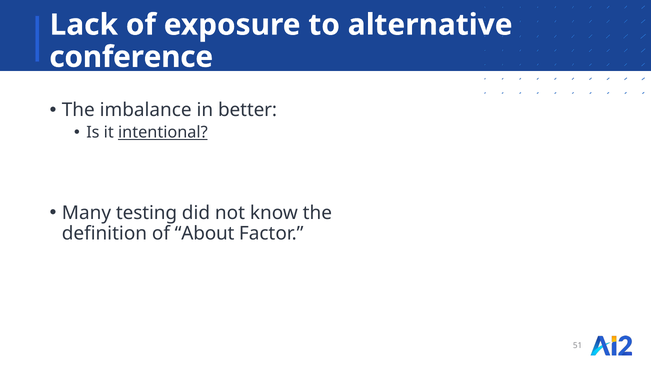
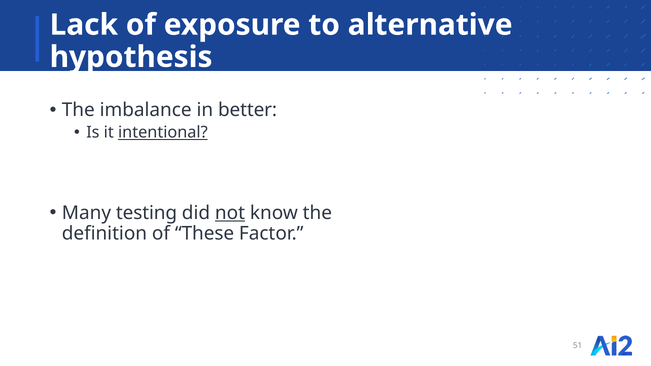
conference: conference -> hypothesis
not underline: none -> present
About: About -> These
